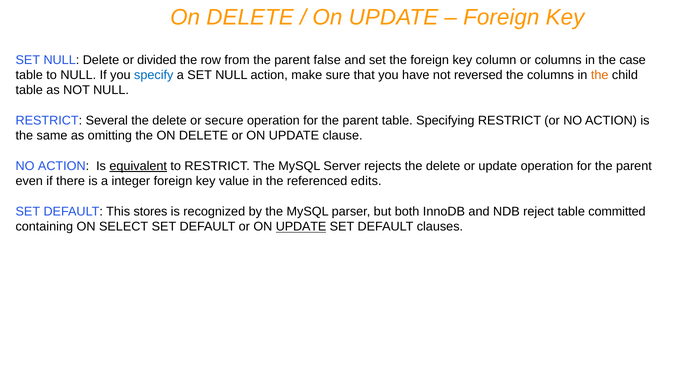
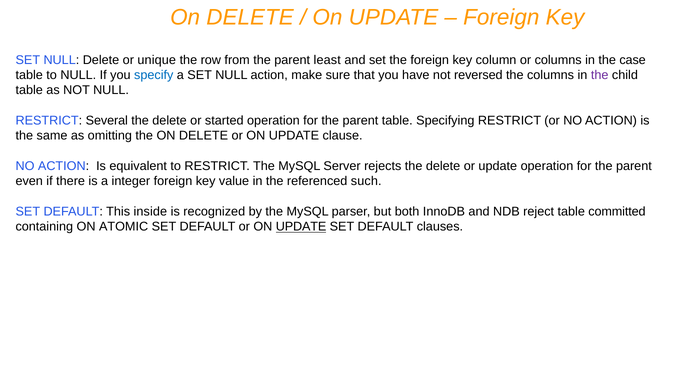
divided: divided -> unique
false: false -> least
the at (600, 75) colour: orange -> purple
secure: secure -> started
equivalent underline: present -> none
edits: edits -> such
stores: stores -> inside
SELECT: SELECT -> ATOMIC
